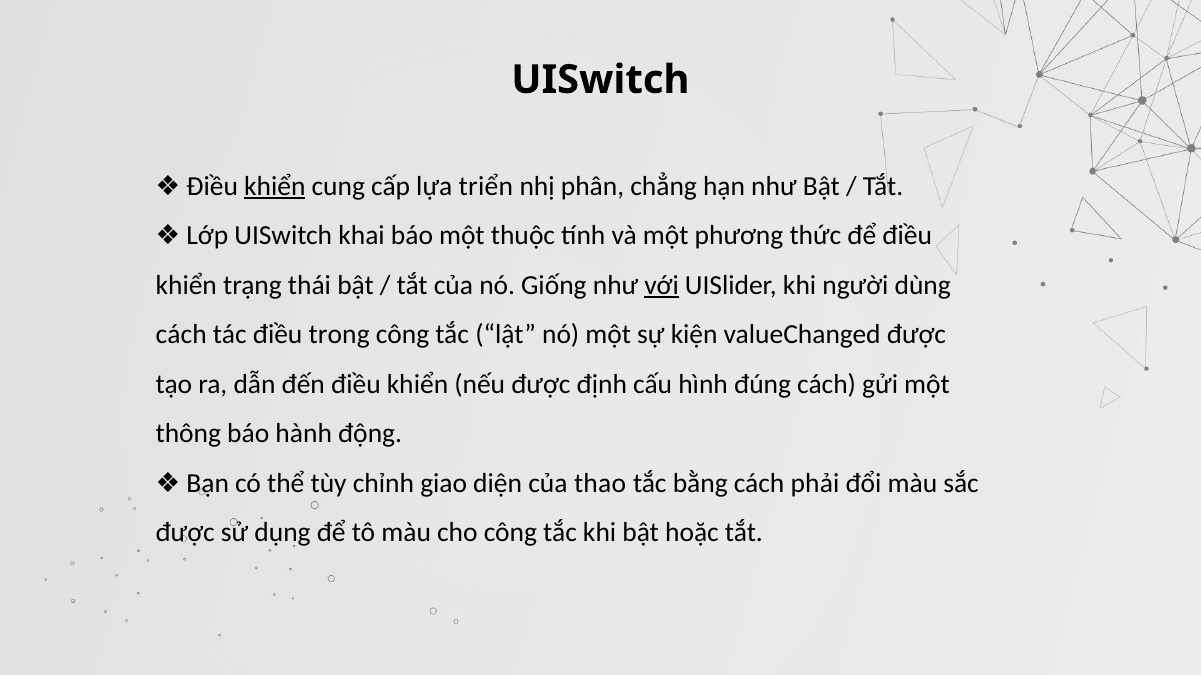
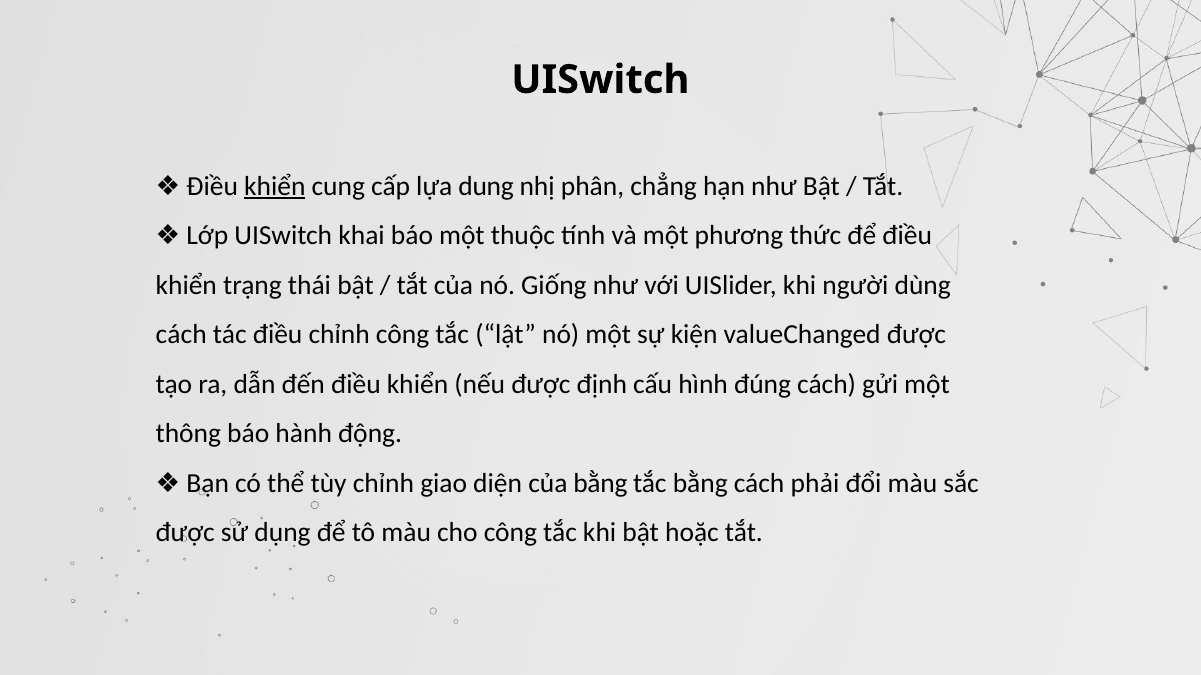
triển: triển -> dung
với underline: present -> none
điều trong: trong -> chỉnh
của thao: thao -> bằng
